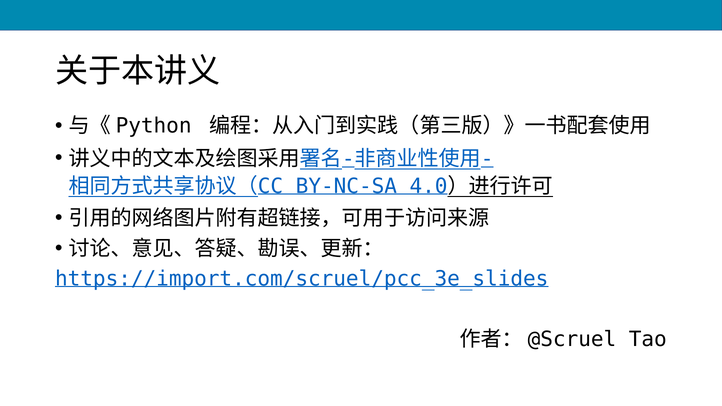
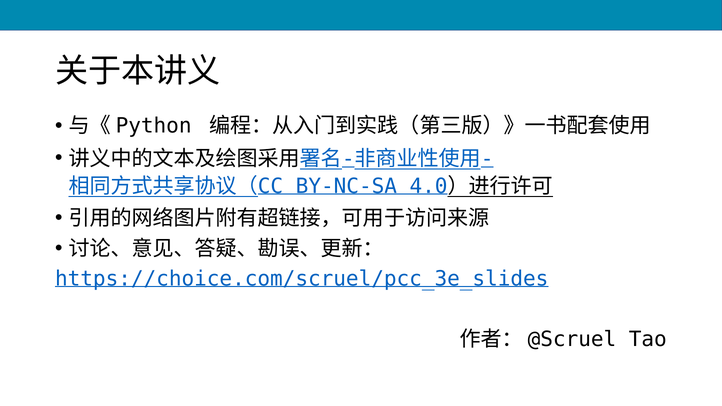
https://import.com/scruel/pcc_3e_slides: https://import.com/scruel/pcc_3e_slides -> https://choice.com/scruel/pcc_3e_slides
